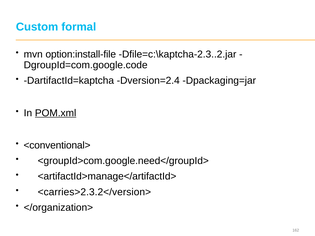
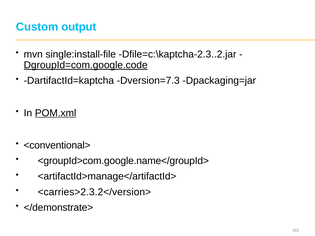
formal: formal -> output
option:install-file: option:install-file -> single:install-file
DgroupId=com.google.code underline: none -> present
Dversion=2.4: Dversion=2.4 -> Dversion=7.3
<groupId>com.google.need</groupId>: <groupId>com.google.need</groupId> -> <groupId>com.google.name</groupId>
</organization>: </organization> -> </demonstrate>
